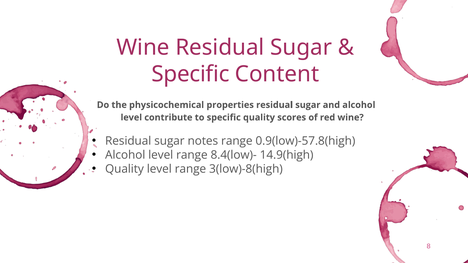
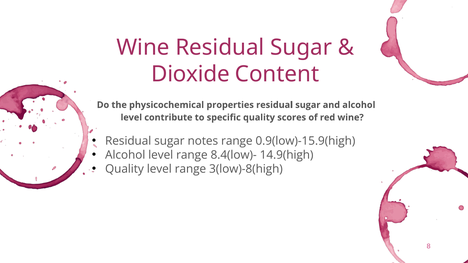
Specific at (190, 74): Specific -> Dioxide
0.9(low)-57.8(high: 0.9(low)-57.8(high -> 0.9(low)-15.9(high
